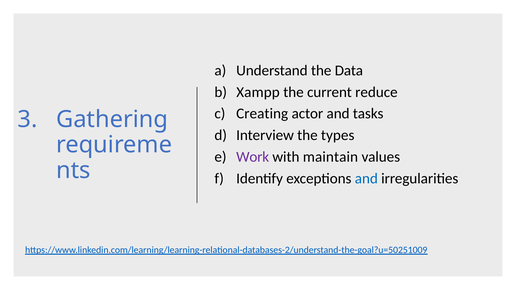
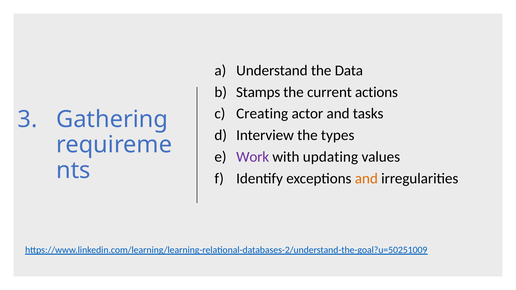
Xampp: Xampp -> Stamps
reduce: reduce -> actions
maintain: maintain -> updating
and at (366, 179) colour: blue -> orange
